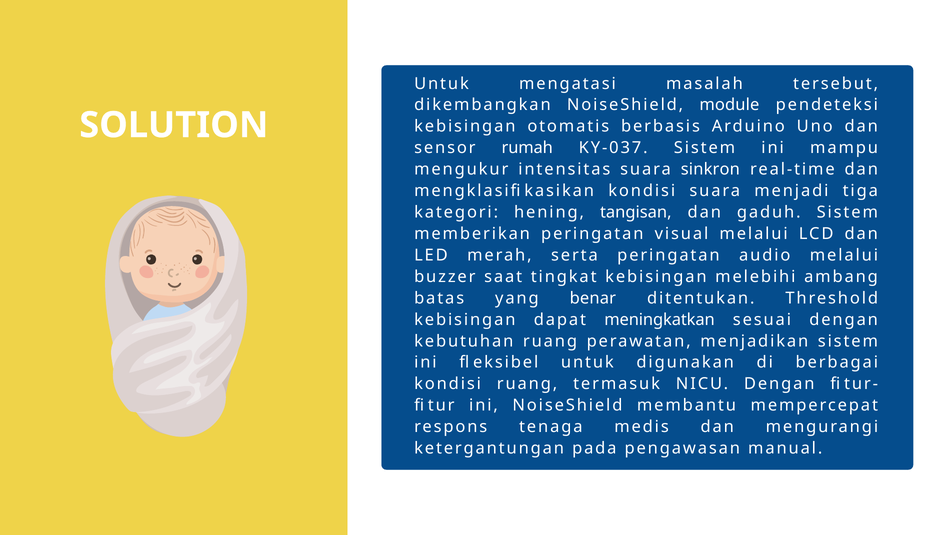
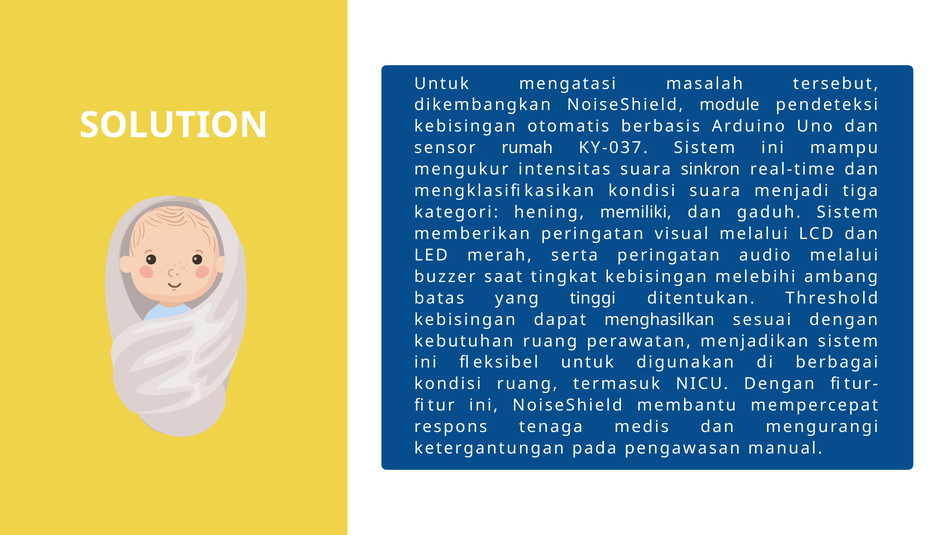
tangisan: tangisan -> memiliki
benar: benar -> tinggi
meningkatkan: meningkatkan -> menghasilkan
